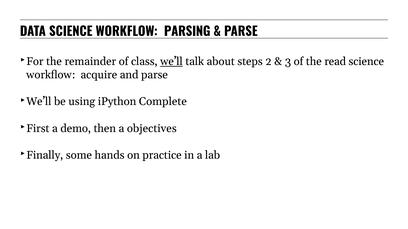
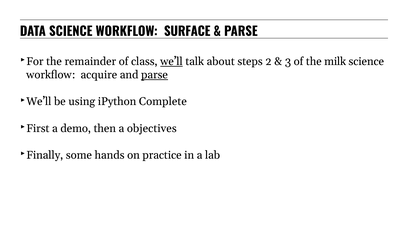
PARSING: PARSING -> SURFACE
read: read -> milk
parse at (154, 75) underline: none -> present
